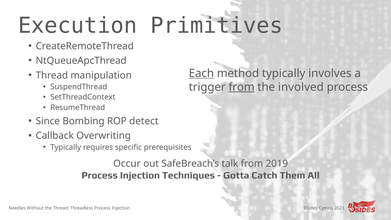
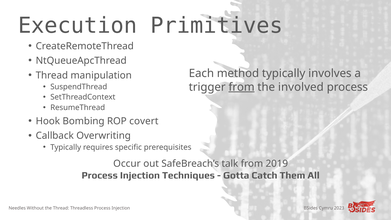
Each underline: present -> none
Since: Since -> Hook
detect: detect -> covert
